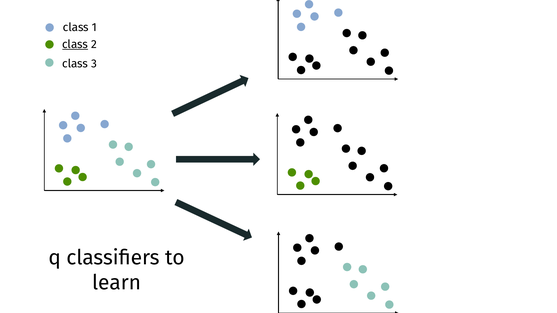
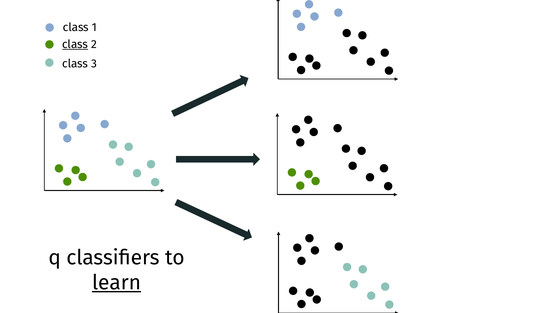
learn underline: none -> present
